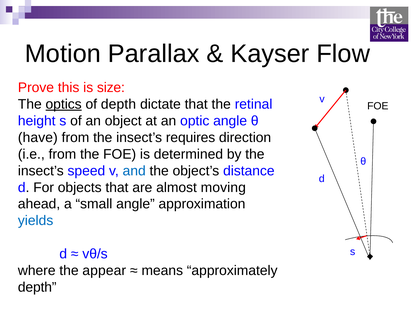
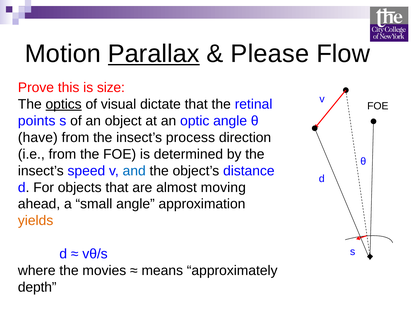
Parallax underline: none -> present
Kayser: Kayser -> Please
of depth: depth -> visual
height: height -> points
requires: requires -> process
yields colour: blue -> orange
appear: appear -> movies
